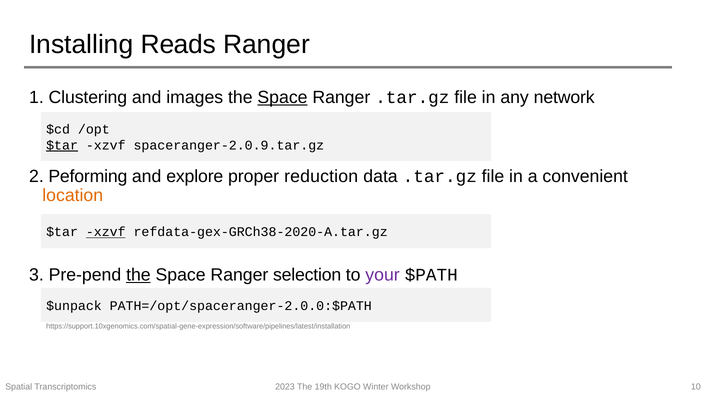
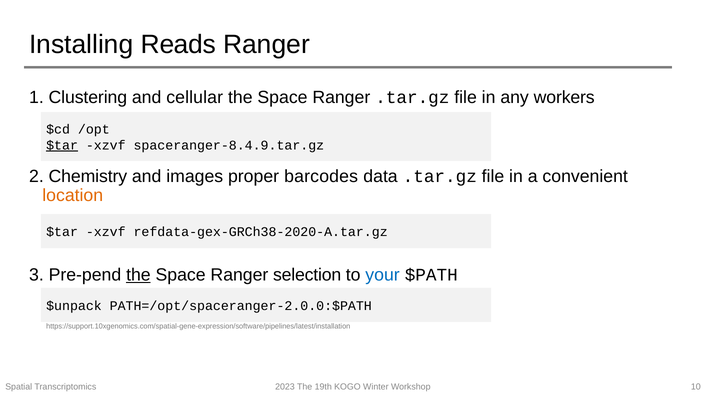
images: images -> cellular
Space at (283, 97) underline: present -> none
network: network -> workers
spaceranger-2.0.9.tar.gz: spaceranger-2.0.9.tar.gz -> spaceranger-8.4.9.tar.gz
Peforming: Peforming -> Chemistry
explore: explore -> images
reduction: reduction -> barcodes
xzvf at (106, 232) underline: present -> none
your colour: purple -> blue
